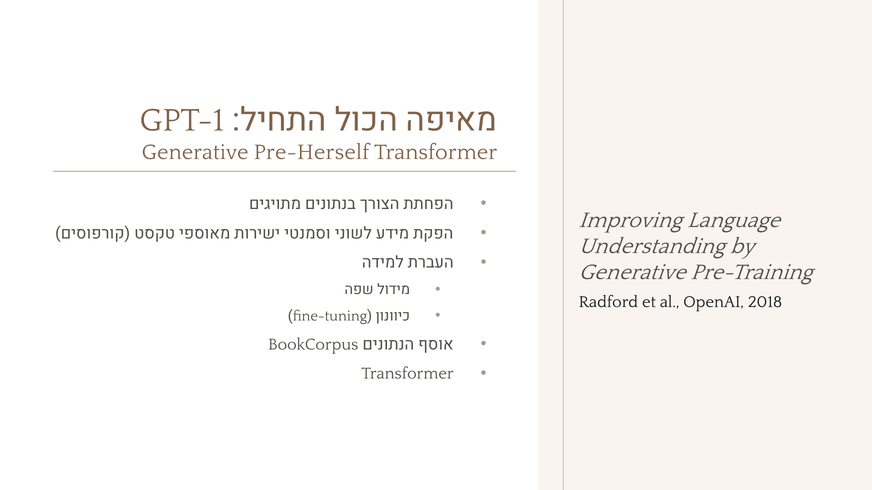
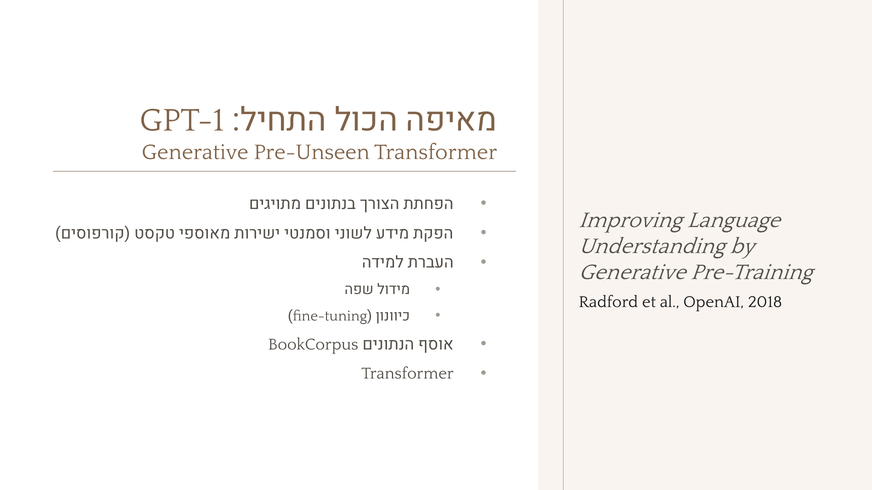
Pre-Herself: Pre-Herself -> Pre-Unseen
